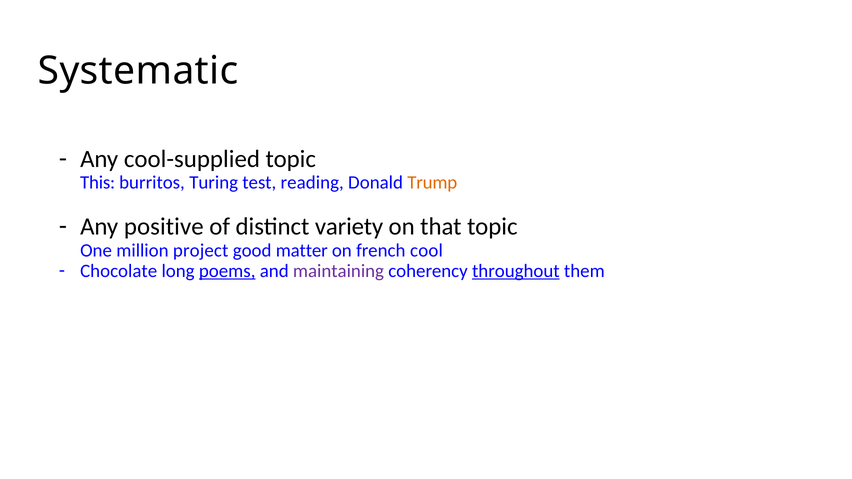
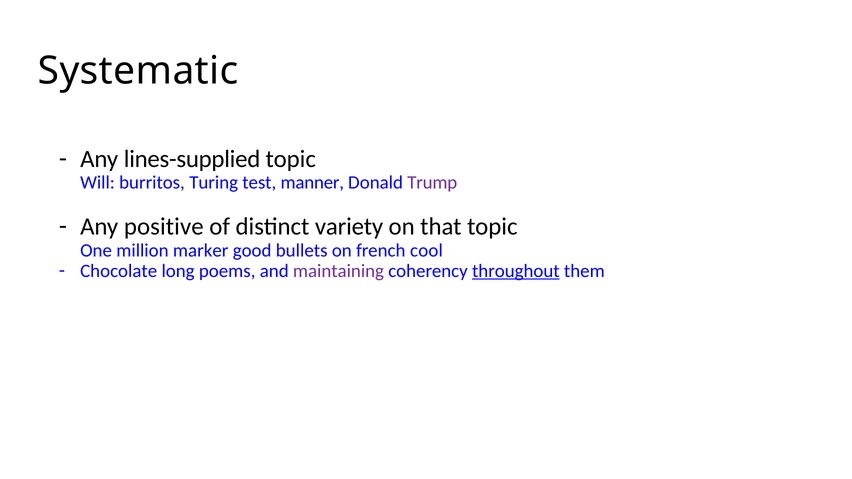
cool-supplied: cool-supplied -> lines-supplied
This: This -> Will
reading: reading -> manner
Trump colour: orange -> purple
project: project -> marker
matter: matter -> bullets
poems underline: present -> none
